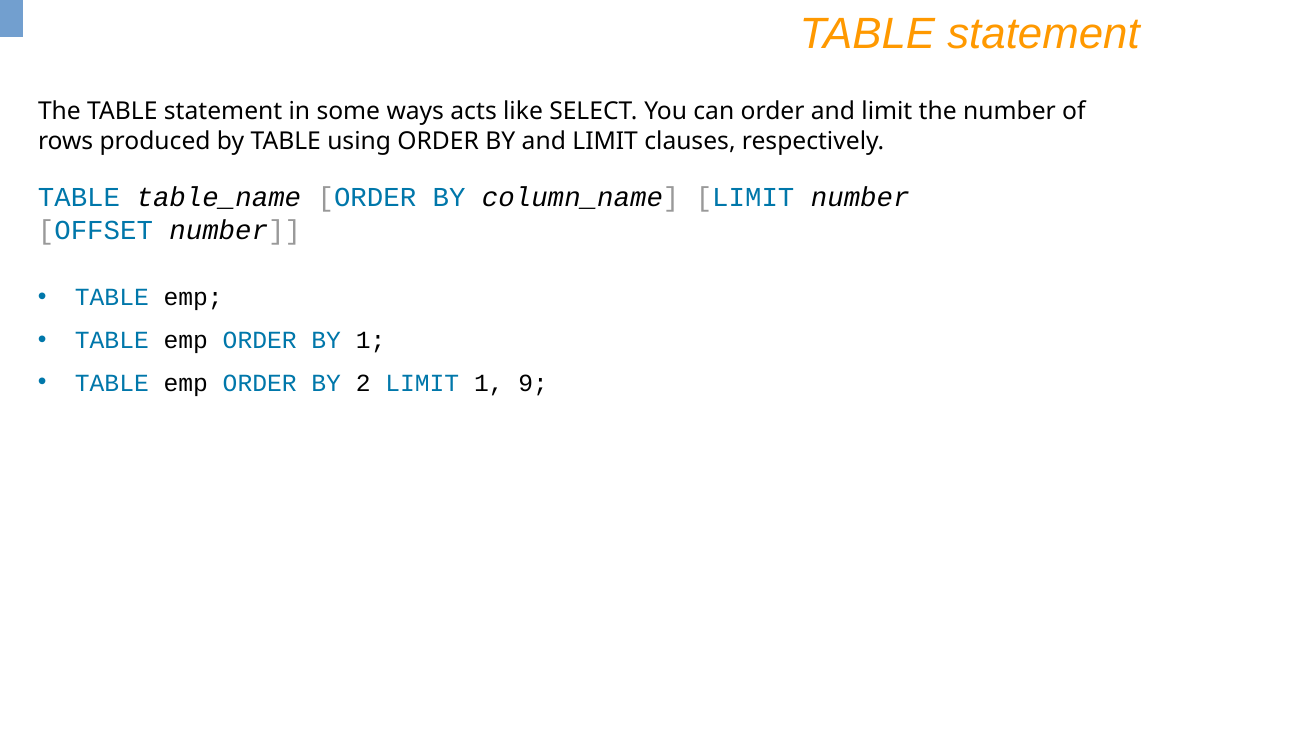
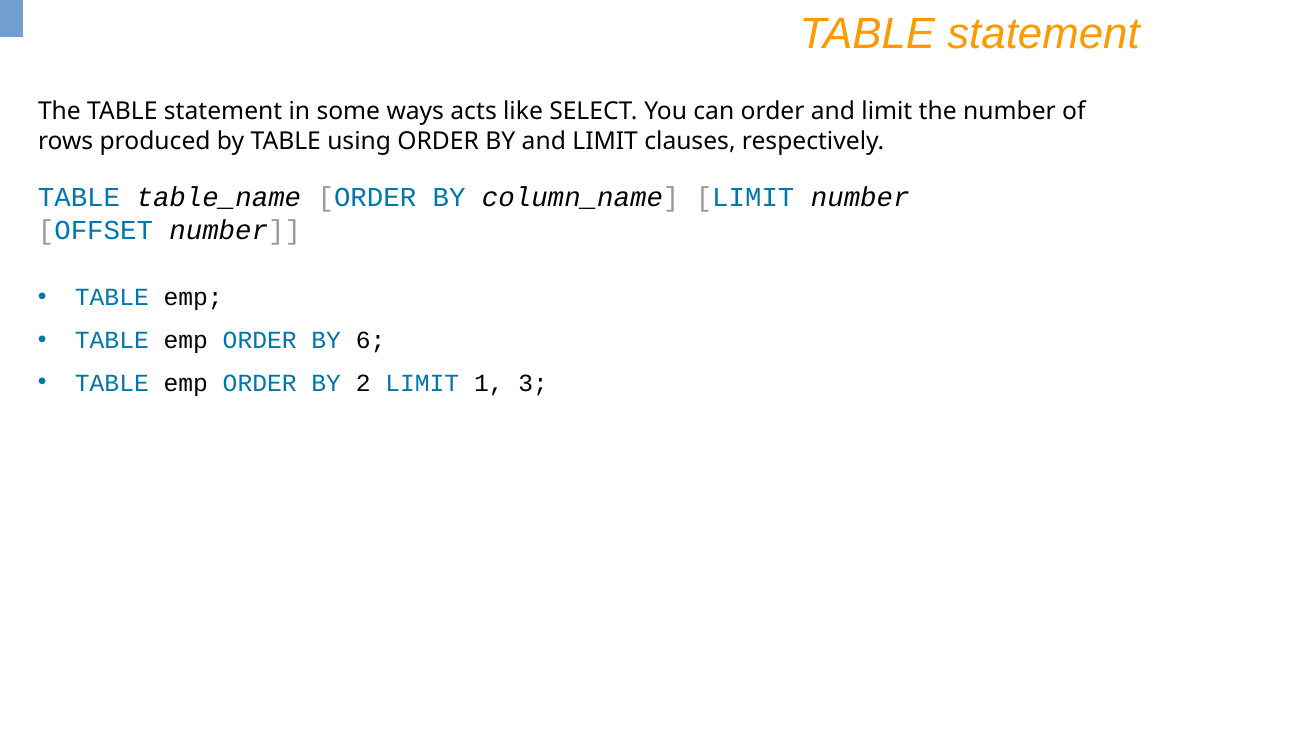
BY 1: 1 -> 6
9: 9 -> 3
